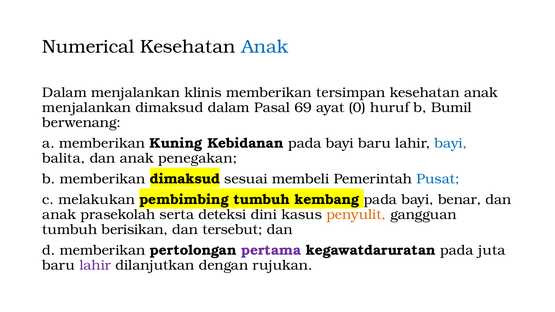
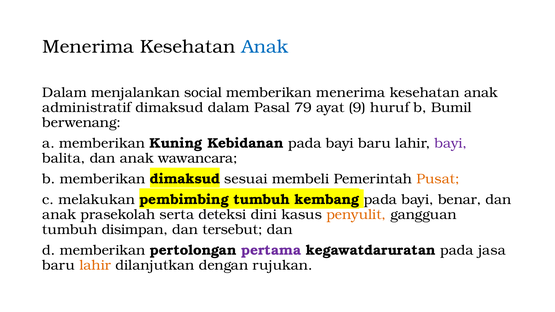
Numerical at (88, 47): Numerical -> Menerima
klinis: klinis -> social
memberikan tersimpan: tersimpan -> menerima
menjalankan at (87, 108): menjalankan -> administratif
69: 69 -> 79
0: 0 -> 9
bayi at (451, 143) colour: blue -> purple
penegakan: penegakan -> wawancara
Pusat colour: blue -> orange
berisikan: berisikan -> disimpan
juta: juta -> jasa
lahir at (95, 266) colour: purple -> orange
